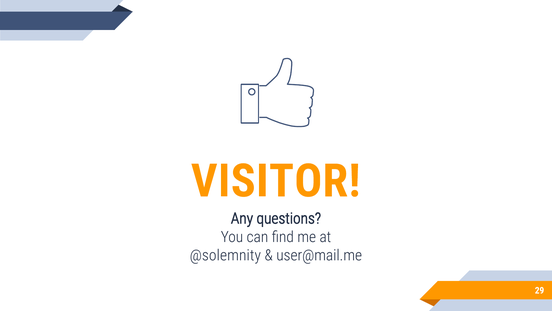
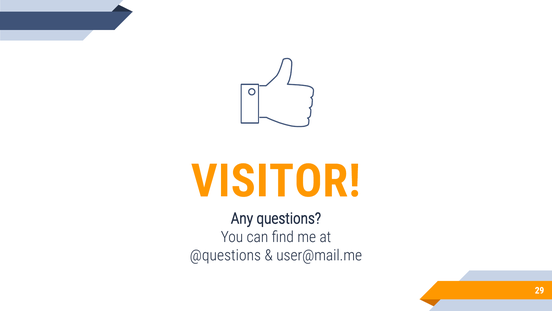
@solemnity: @solemnity -> @questions
